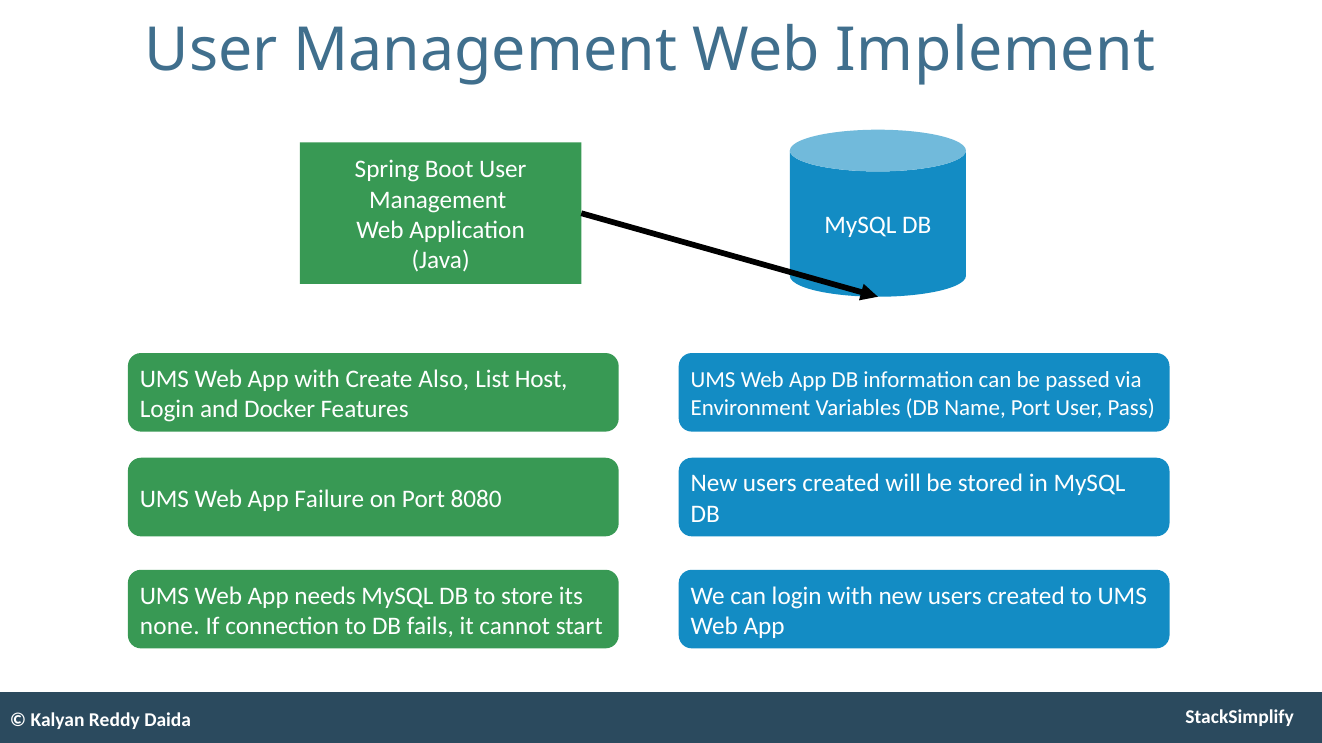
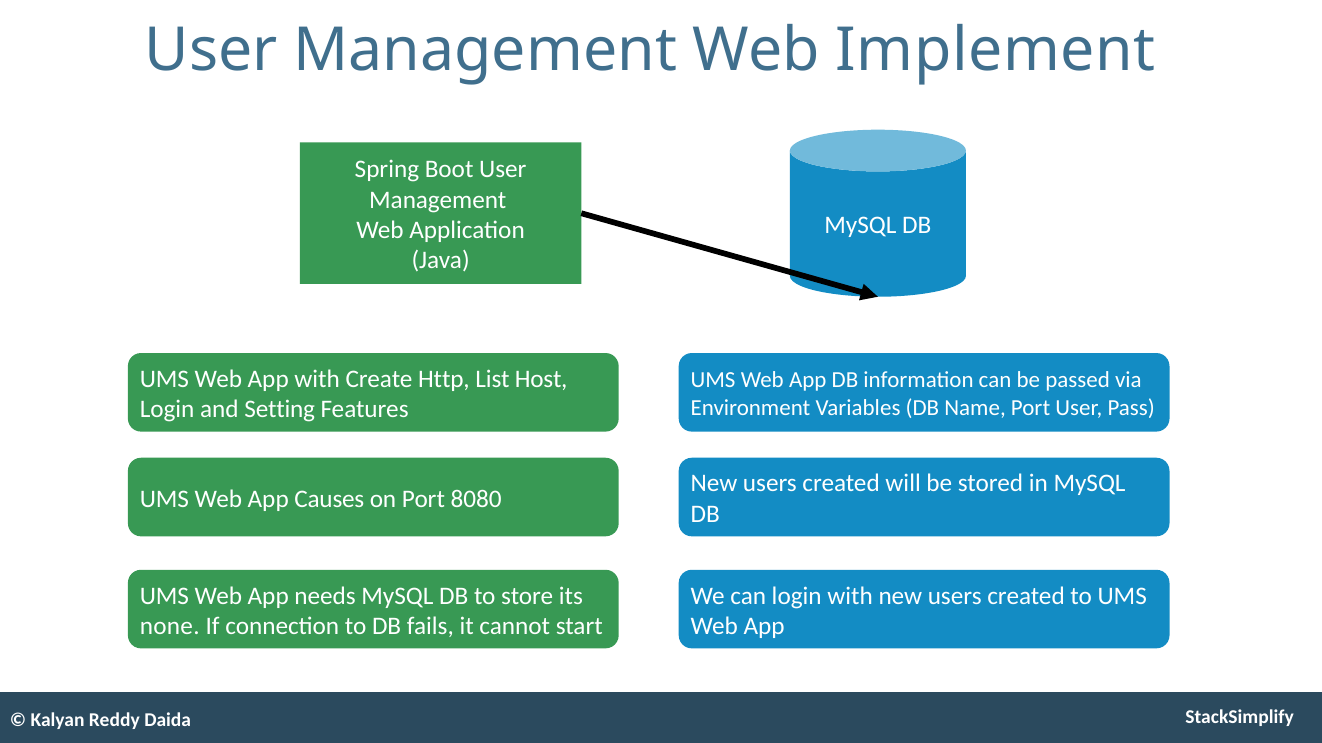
Also: Also -> Http
Docker: Docker -> Setting
Failure: Failure -> Causes
